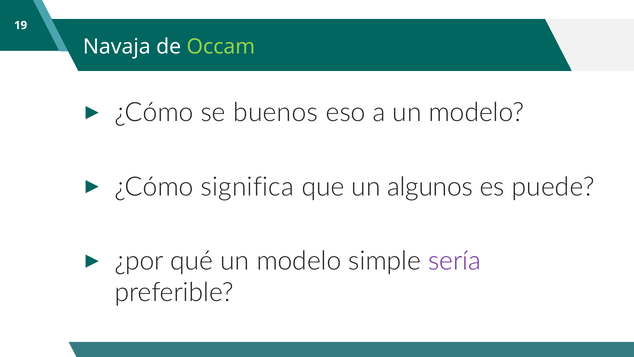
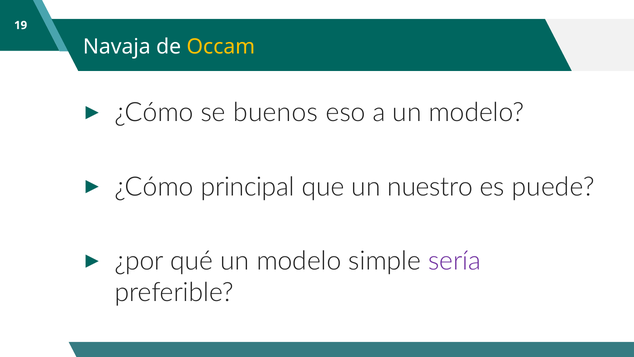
Occam colour: light green -> yellow
significa: significa -> principal
algunos: algunos -> nuestro
